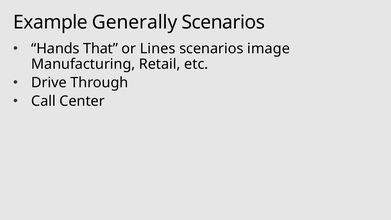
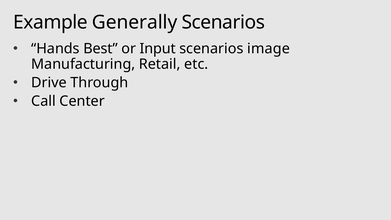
That: That -> Best
Lines: Lines -> Input
